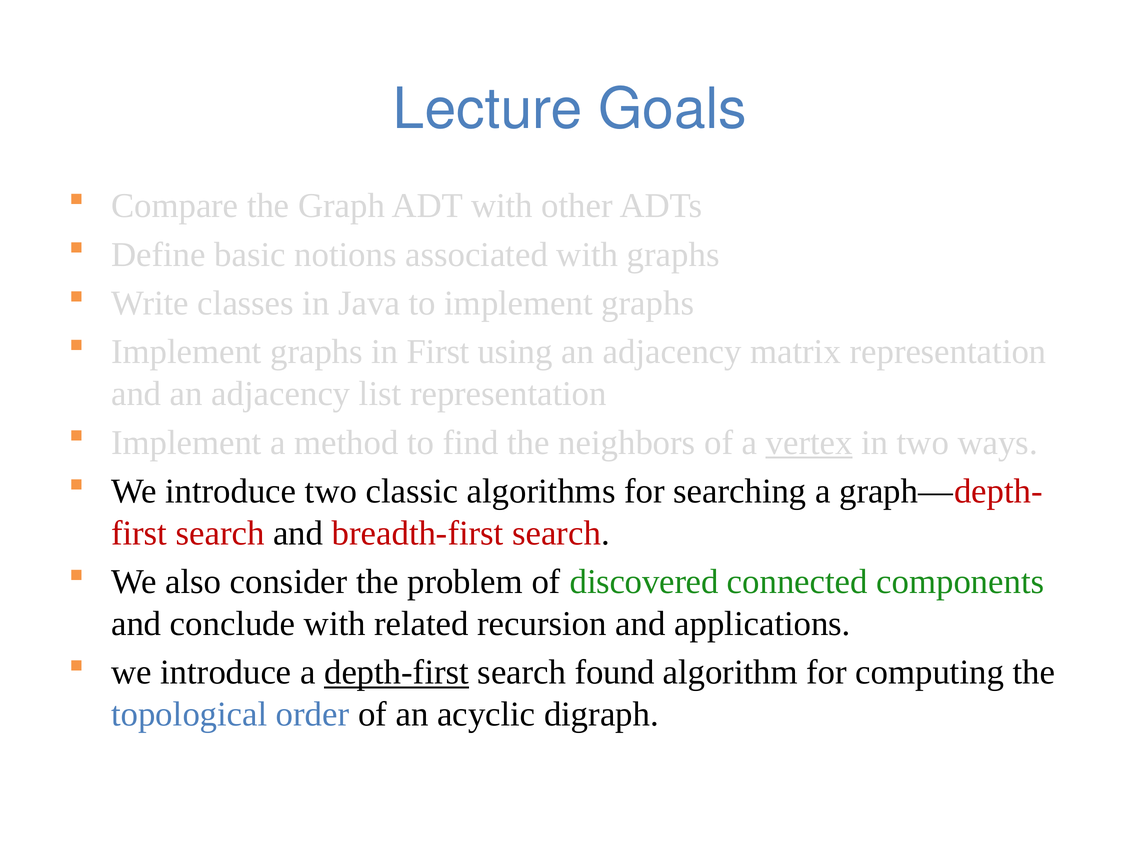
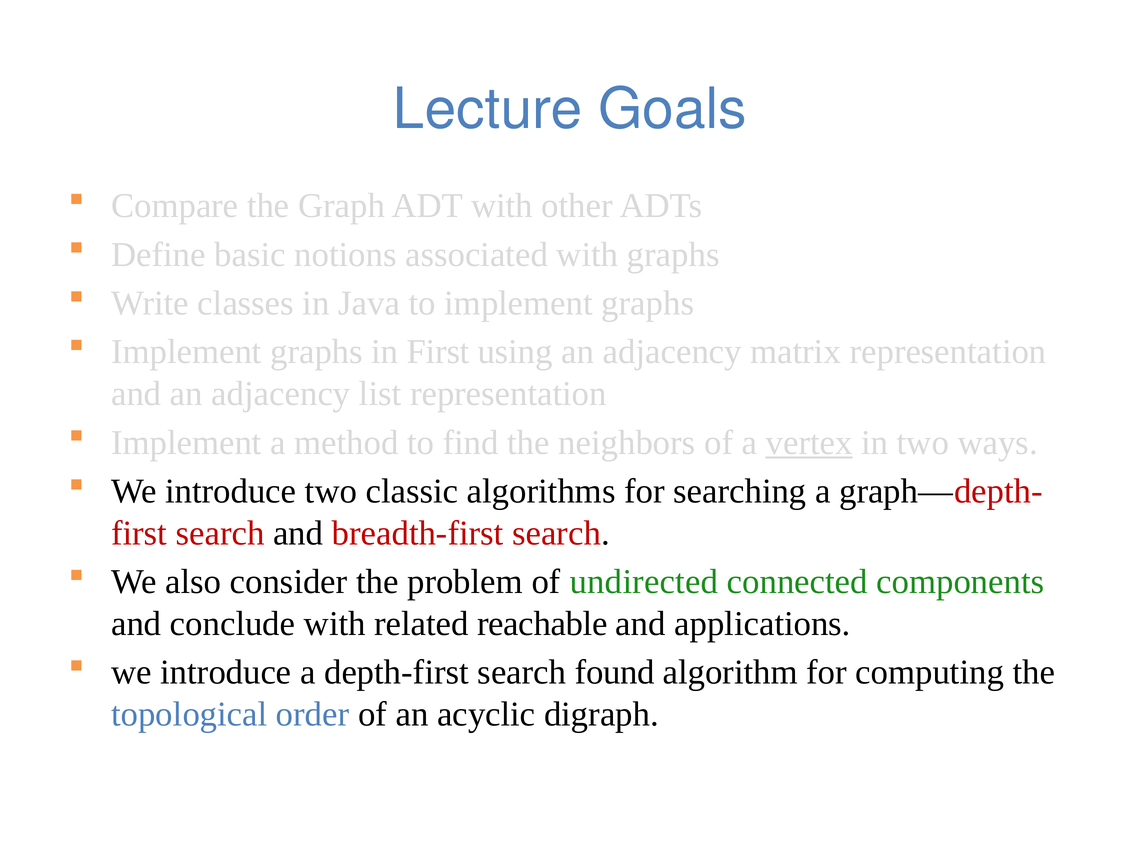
discovered: discovered -> undirected
recursion: recursion -> reachable
depth-first underline: present -> none
